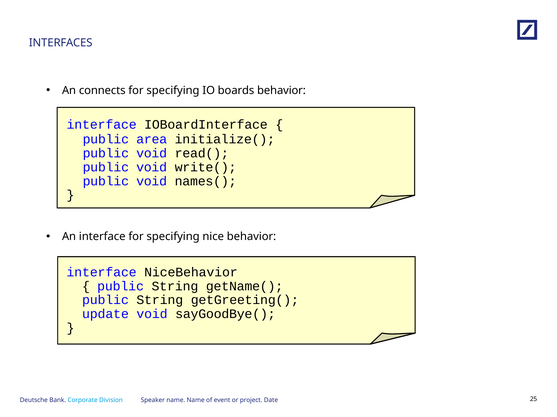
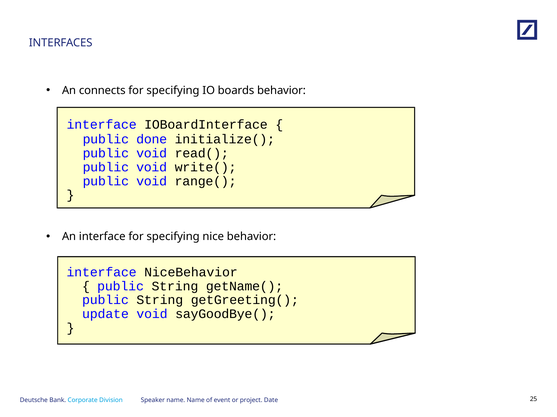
area: area -> done
names(: names( -> range(
